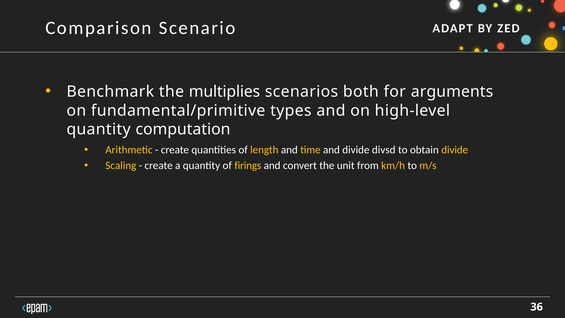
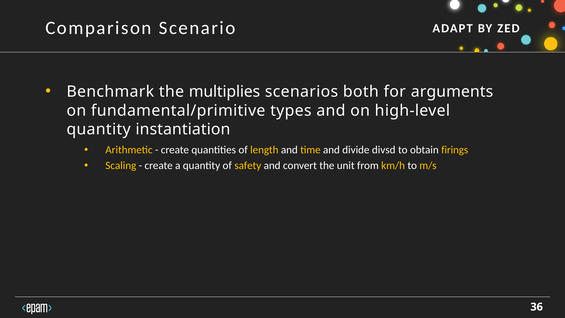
computation: computation -> instantiation
obtain divide: divide -> firings
firings: firings -> safety
